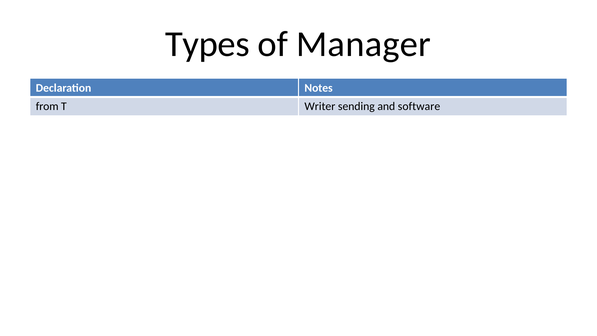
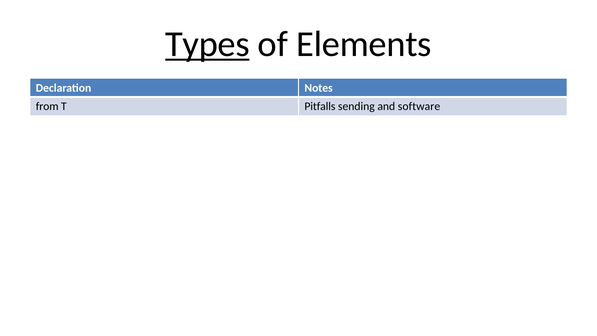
Types underline: none -> present
Manager: Manager -> Elements
Writer: Writer -> Pitfalls
